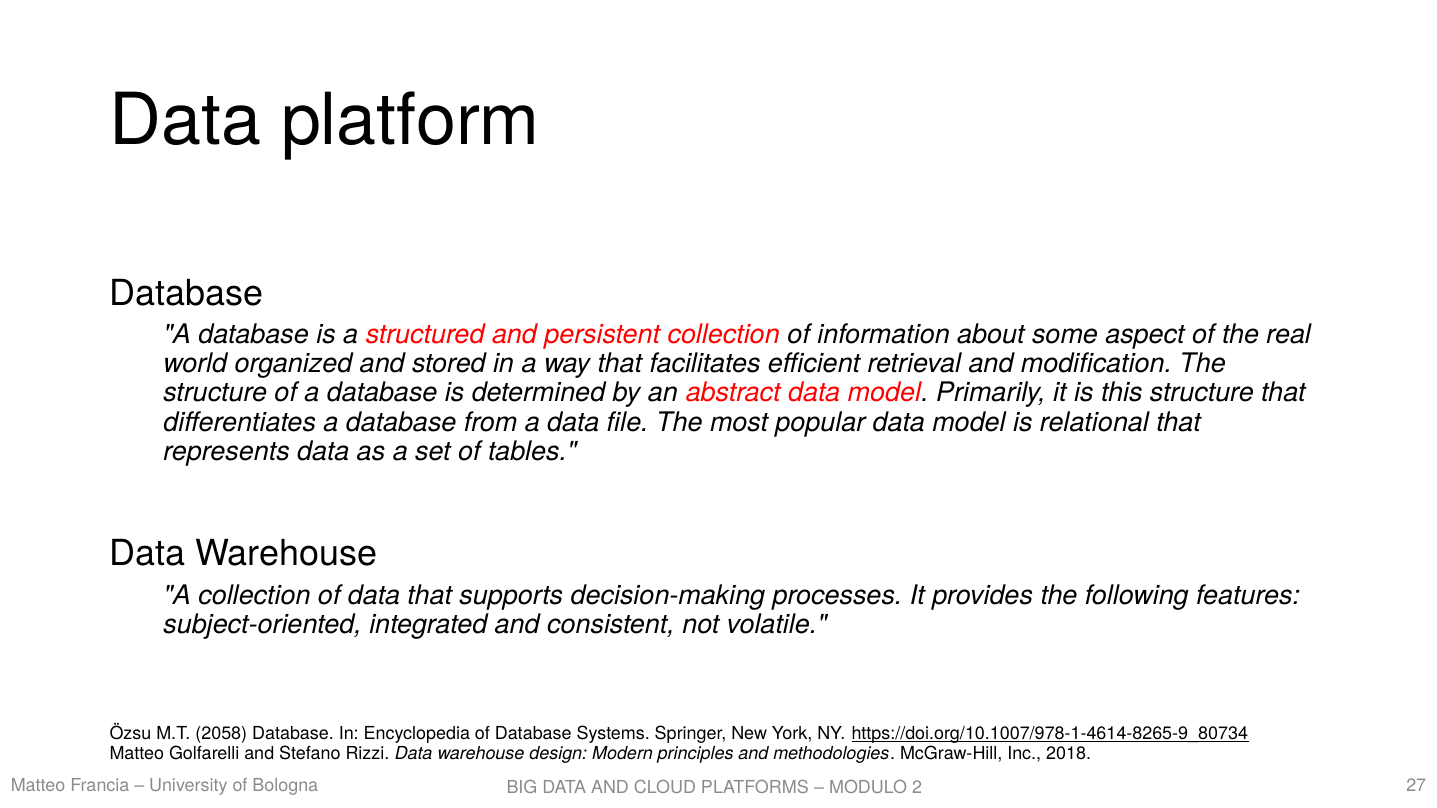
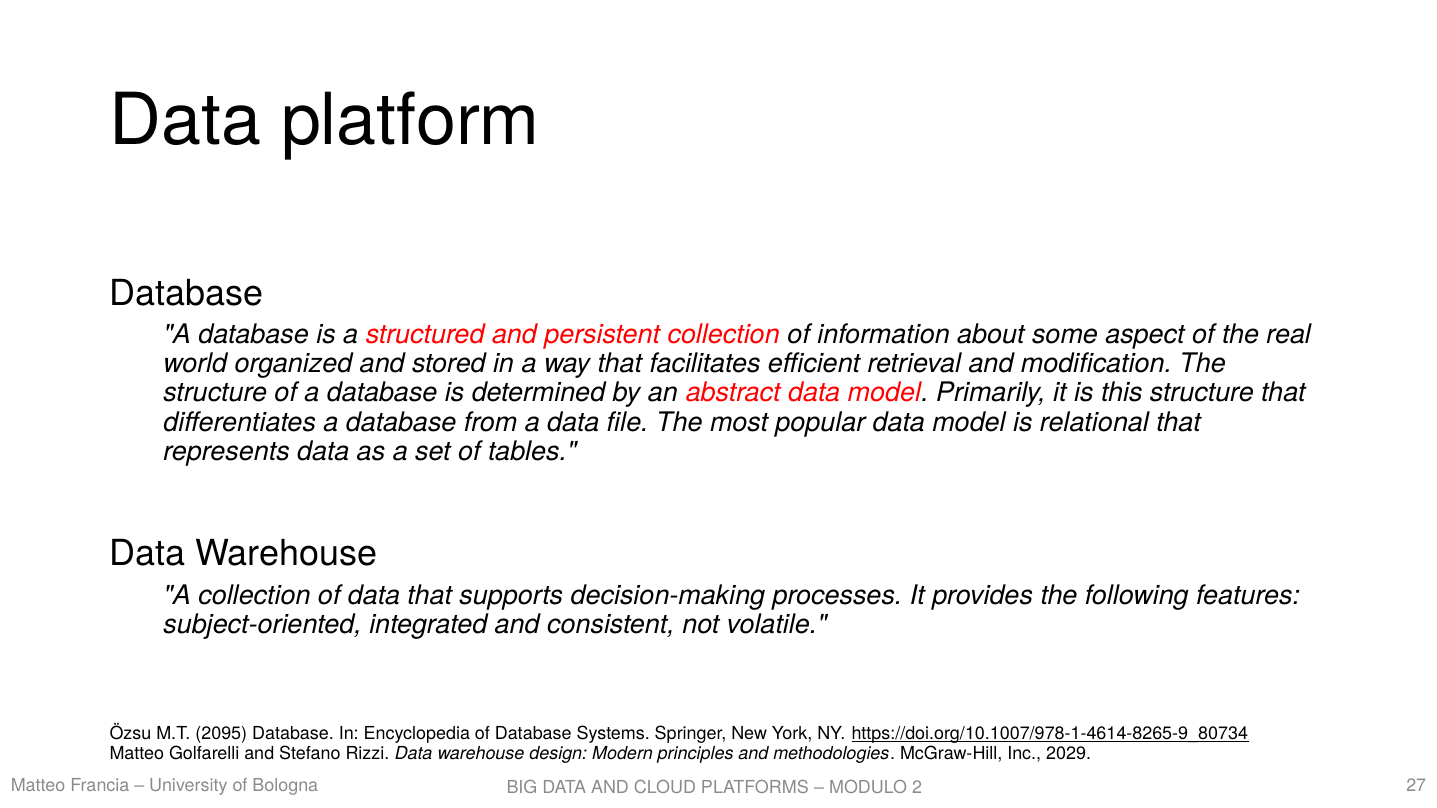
2058: 2058 -> 2095
2018: 2018 -> 2029
